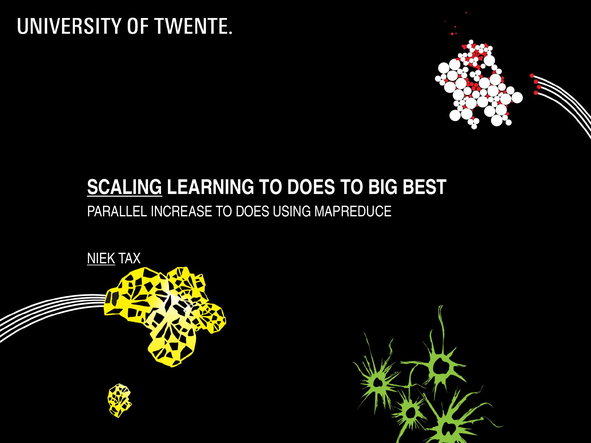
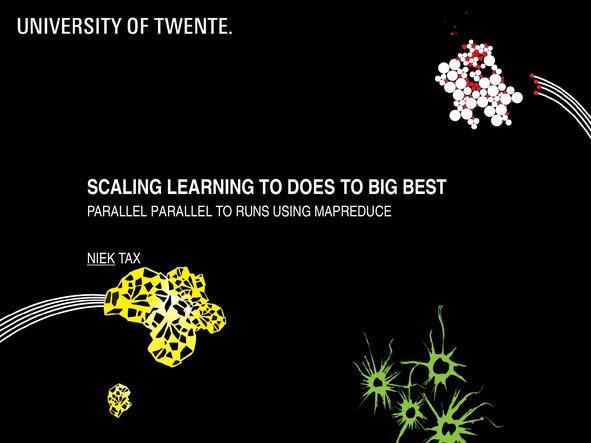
SCALING underline: present -> none
PARALLEL INCREASE: INCREASE -> PARALLEL
DOES at (253, 212): DOES -> RUNS
